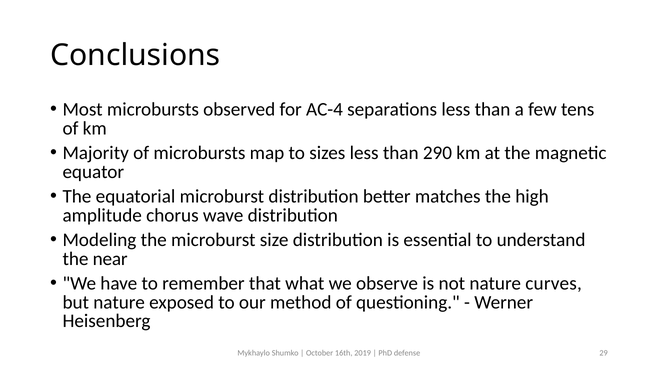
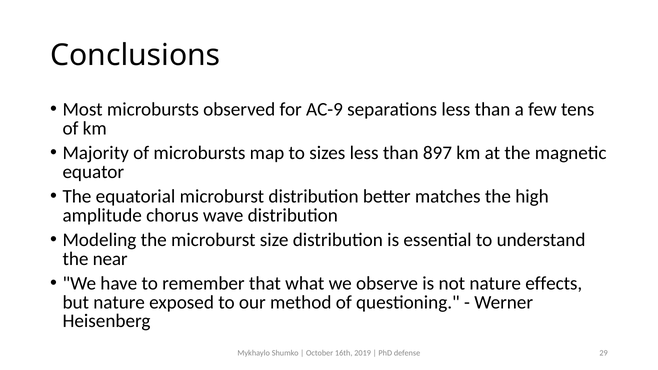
AC-4: AC-4 -> AC-9
290: 290 -> 897
curves: curves -> effects
